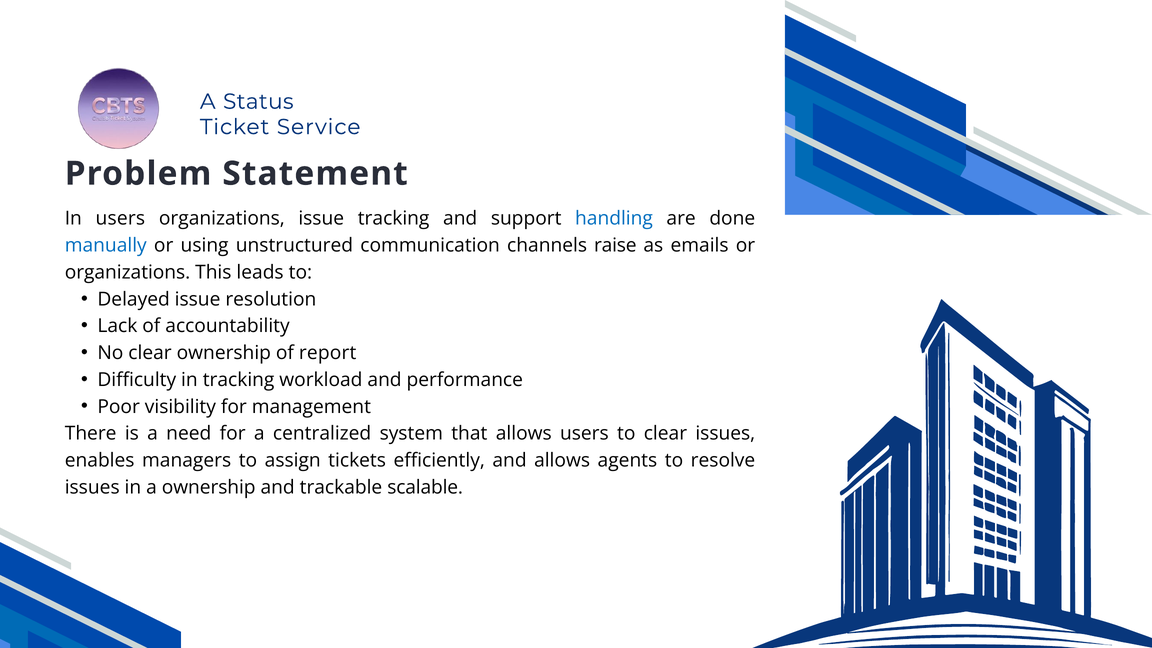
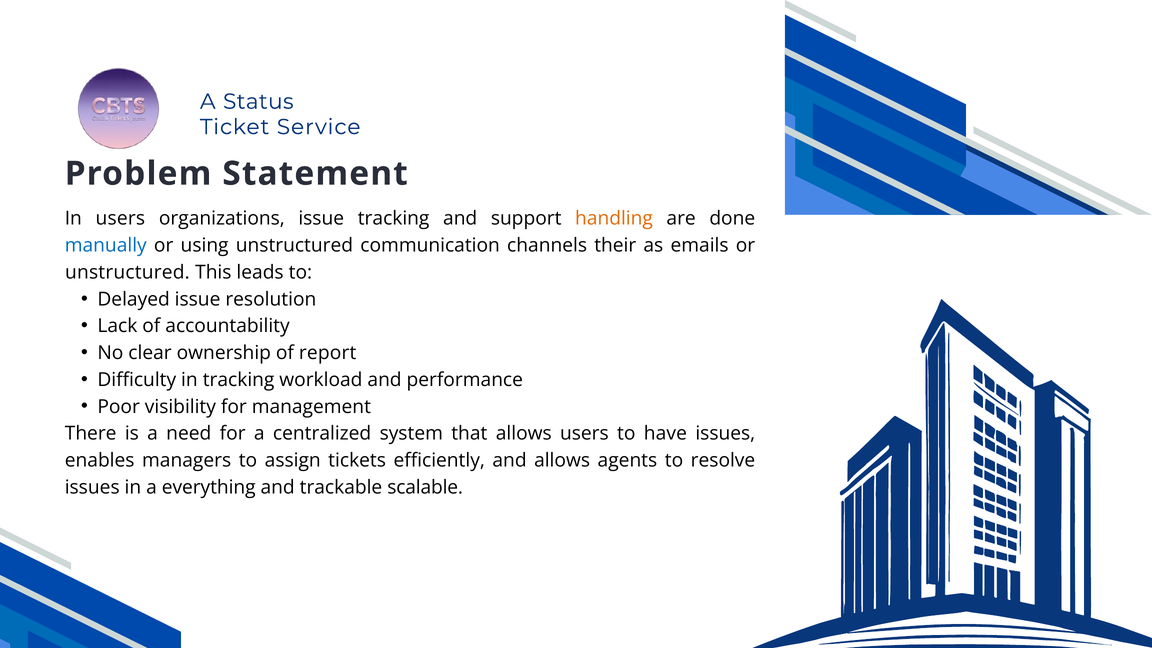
handling colour: blue -> orange
raise: raise -> their
organizations at (128, 272): organizations -> unstructured
to clear: clear -> have
a ownership: ownership -> everything
